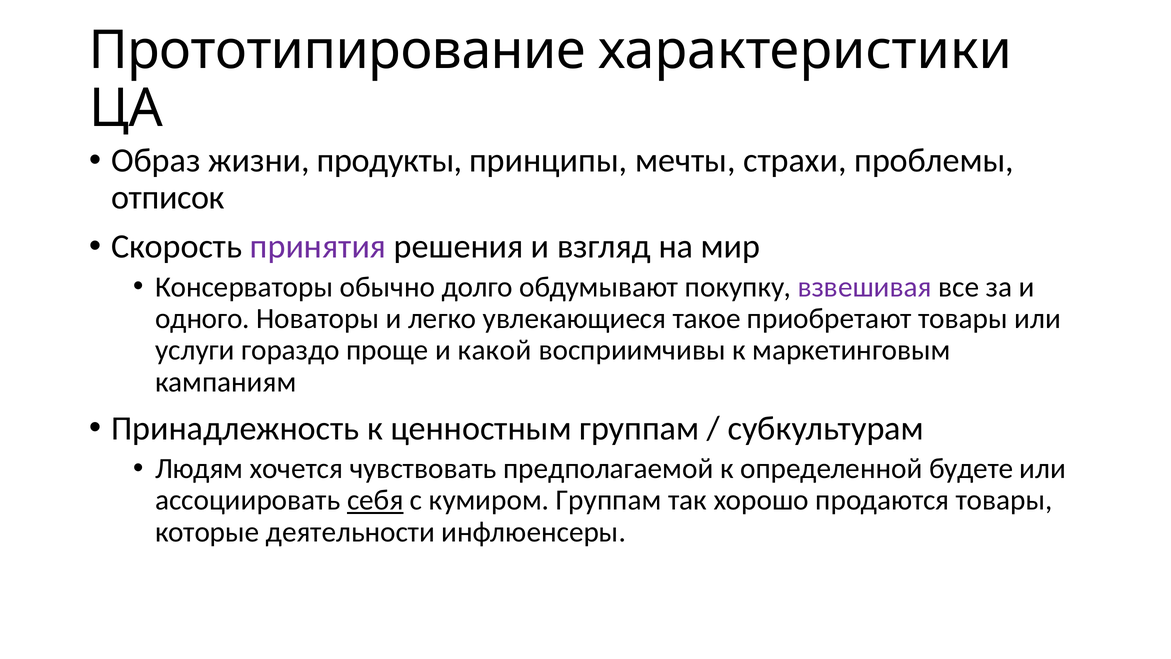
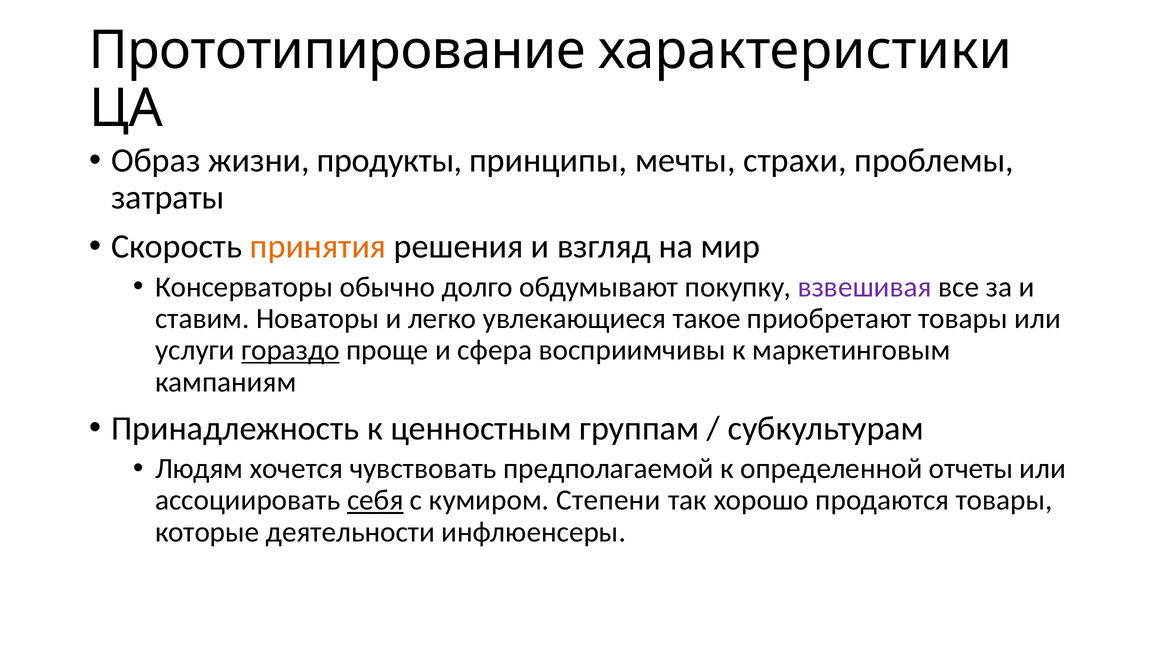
отписок: отписок -> затраты
принятия colour: purple -> orange
одного: одного -> ставим
гораздо underline: none -> present
какой: какой -> сфера
будете: будете -> отчеты
кумиром Группам: Группам -> Степени
